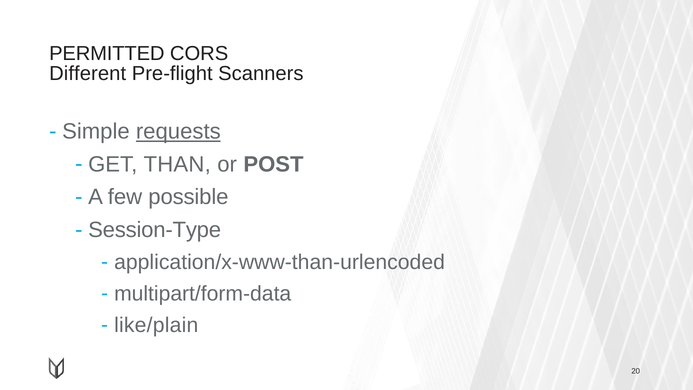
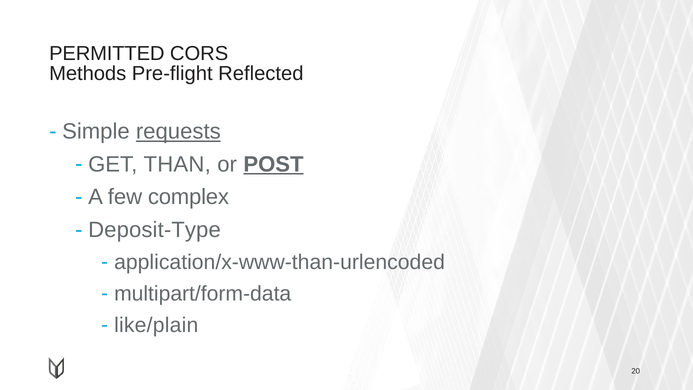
Different: Different -> Methods
Scanners: Scanners -> Reflected
POST underline: none -> present
possible: possible -> complex
Session-Type: Session-Type -> Deposit-Type
